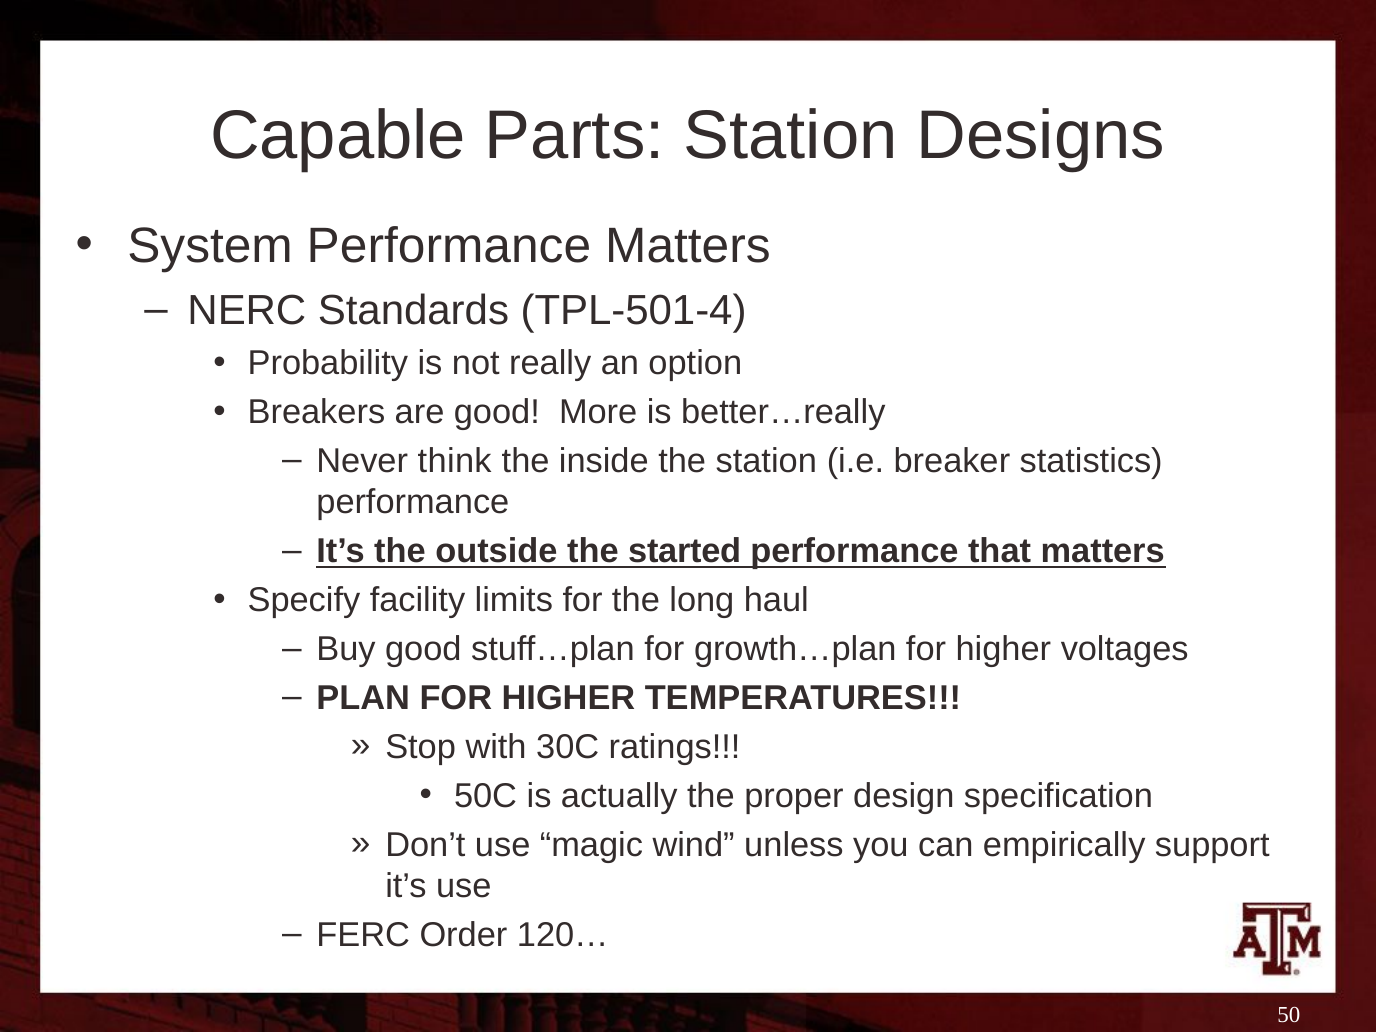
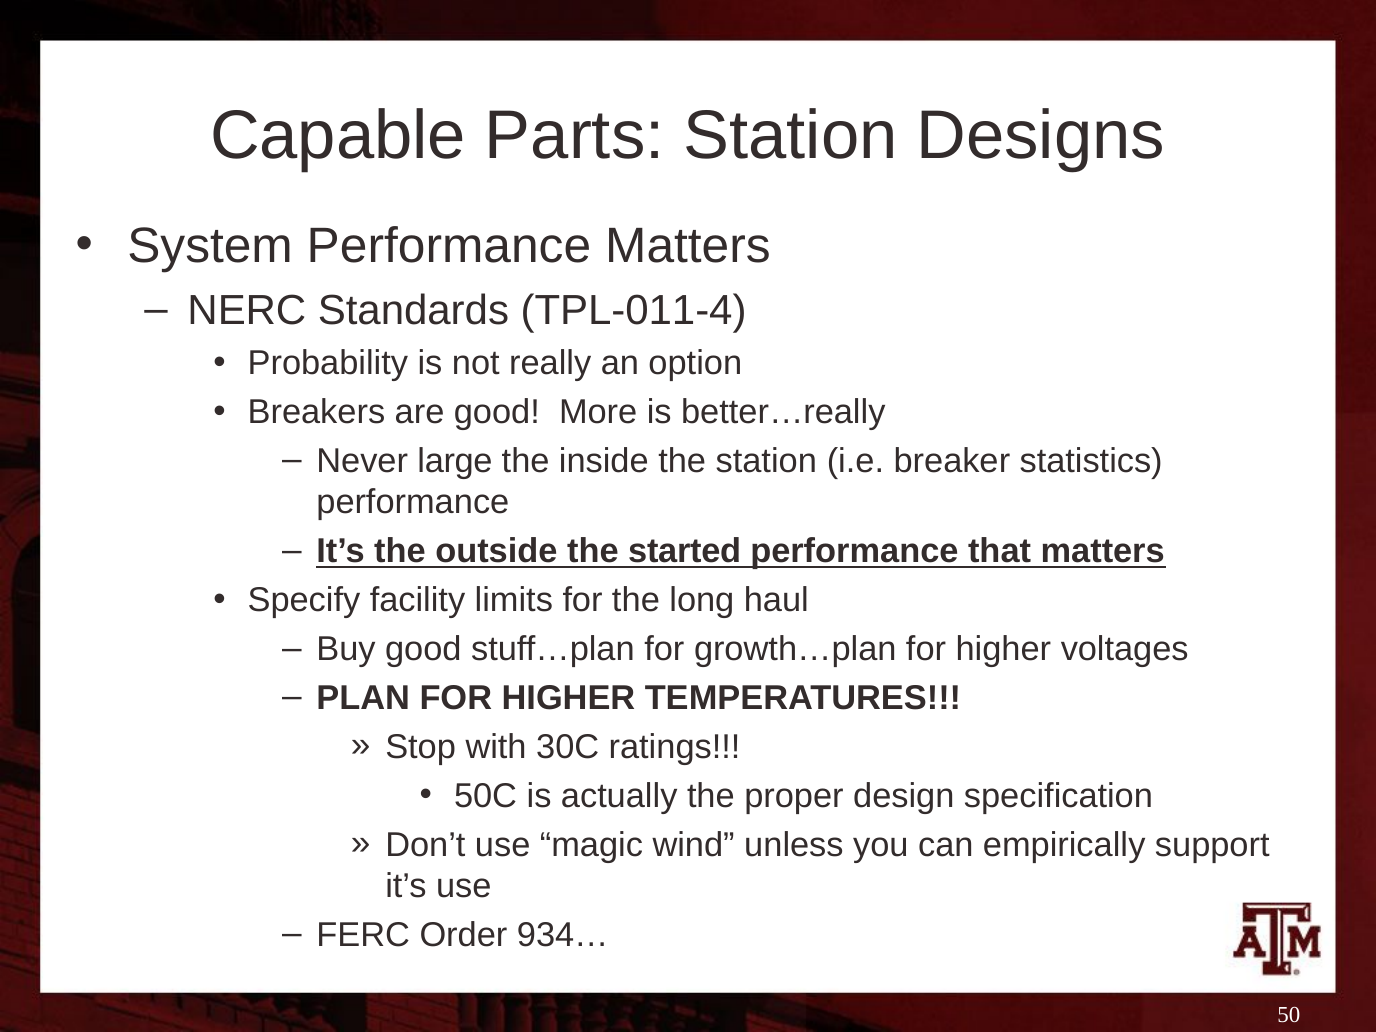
TPL-501-4: TPL-501-4 -> TPL-011-4
think: think -> large
120…: 120… -> 934…
